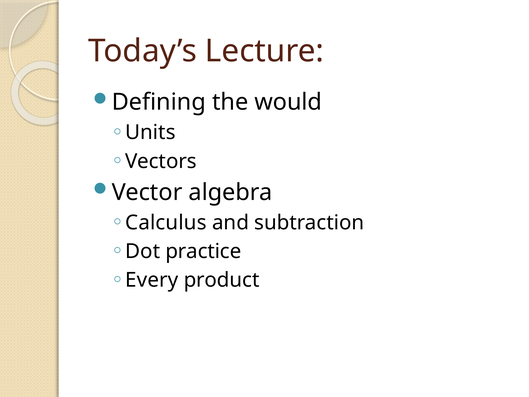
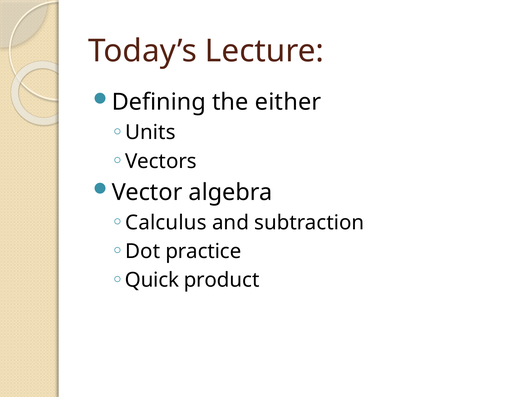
would: would -> either
Every: Every -> Quick
